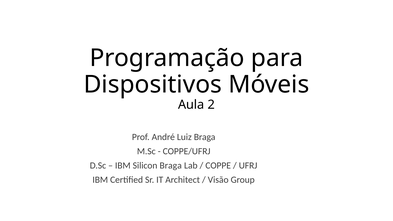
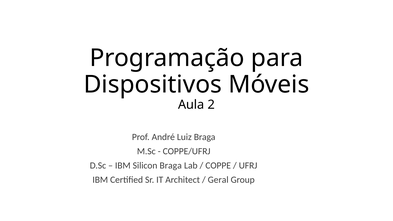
Visão: Visão -> Geral
